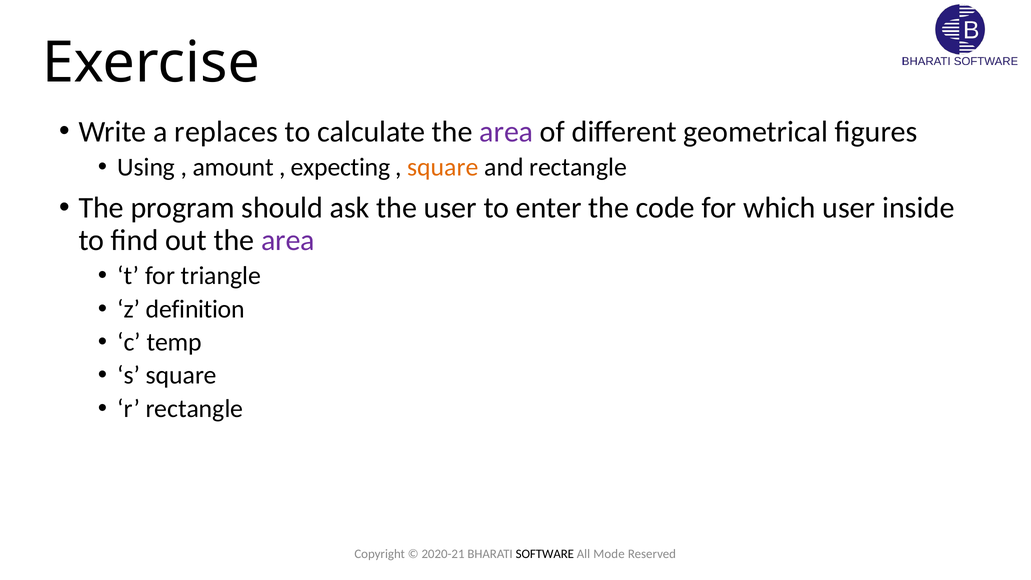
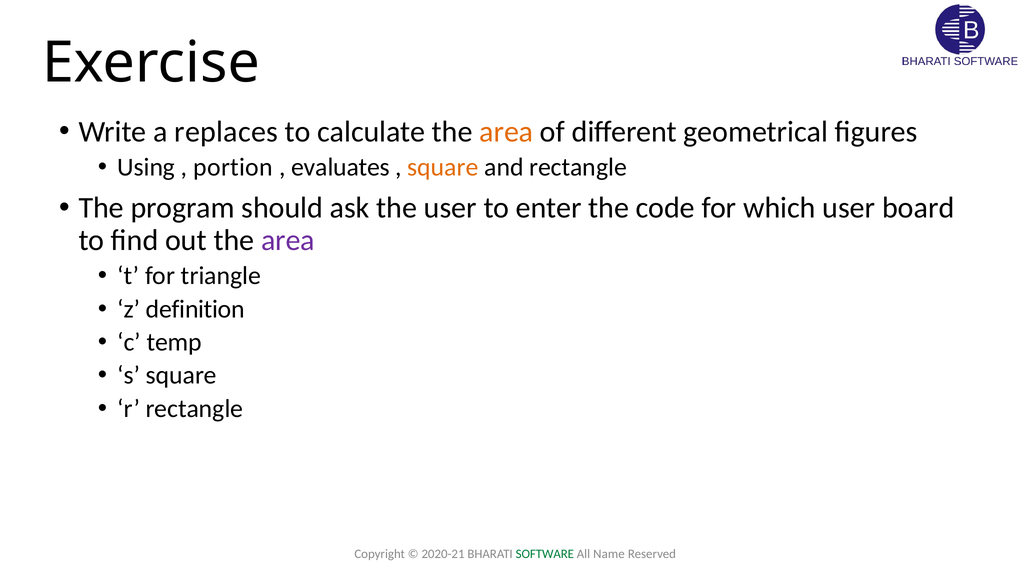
area at (506, 132) colour: purple -> orange
amount: amount -> portion
expecting: expecting -> evaluates
inside: inside -> board
SOFTWARE colour: black -> green
Mode: Mode -> Name
